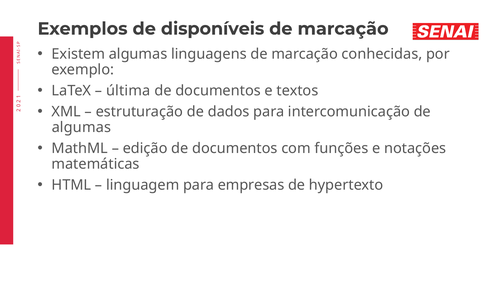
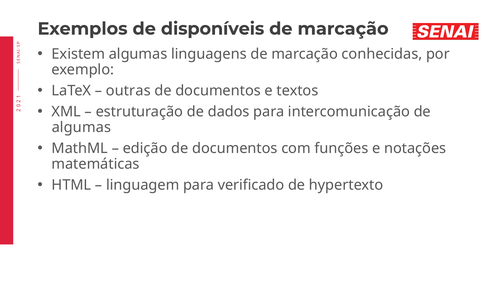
última: última -> outras
empresas: empresas -> verificado
